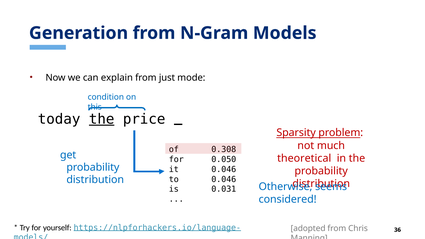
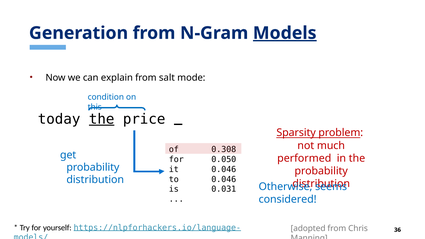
Models underline: none -> present
just: just -> salt
theoretical: theoretical -> performed
